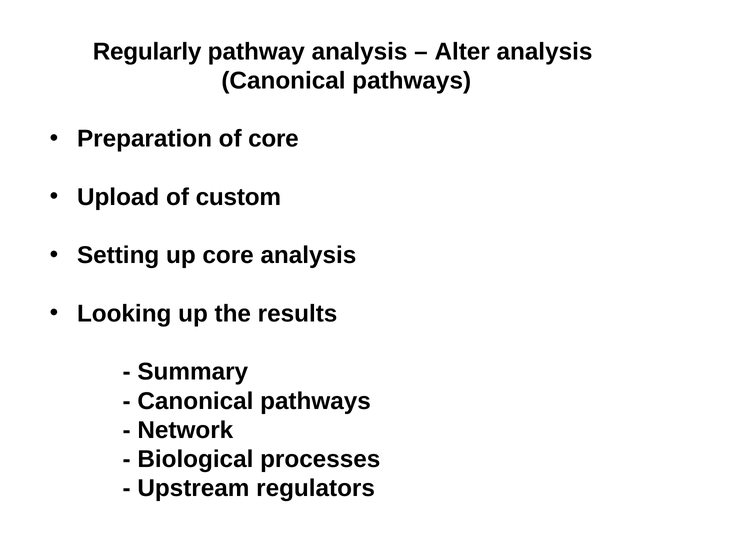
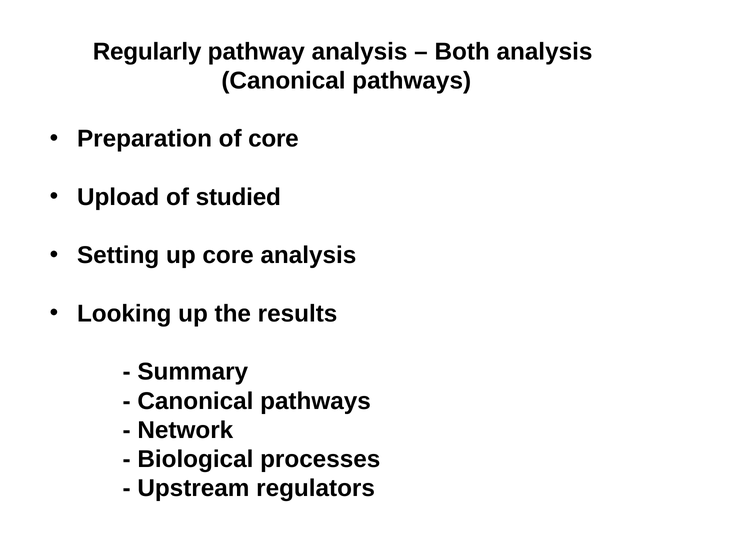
Alter: Alter -> Both
custom: custom -> studied
